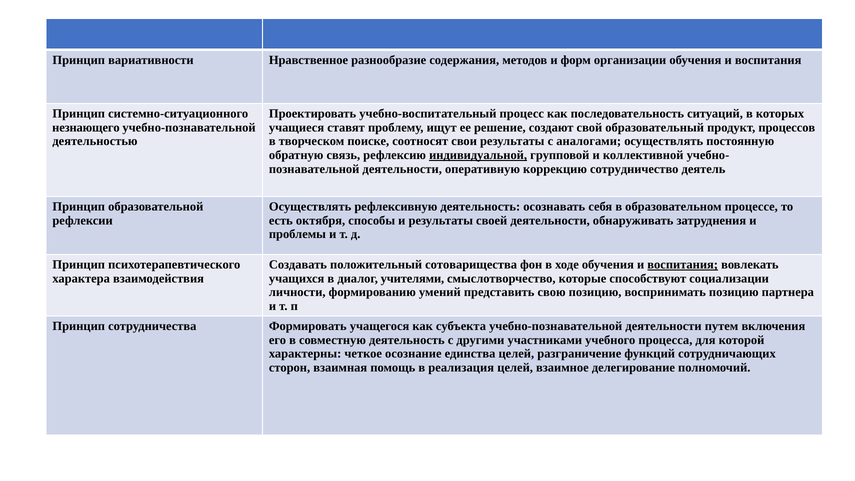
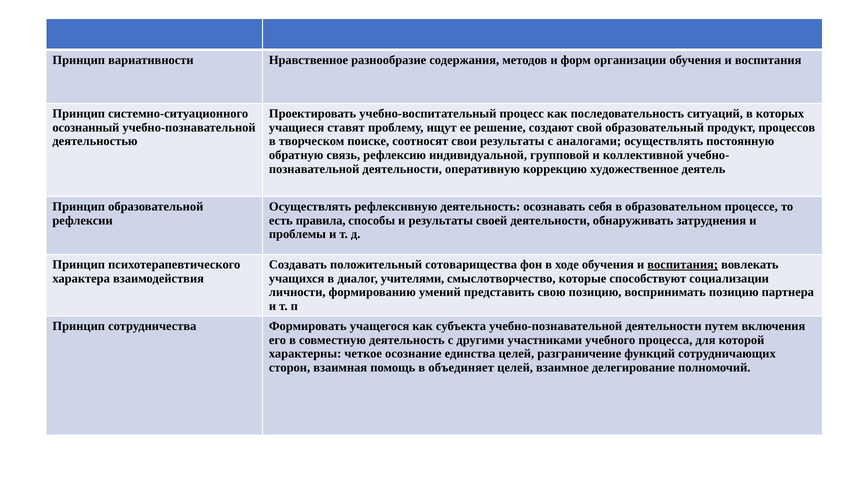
незнающего: незнающего -> осознанный
индивидуальной underline: present -> none
сотрудничество: сотрудничество -> художественное
октября: октября -> правила
реализация: реализация -> объединяет
